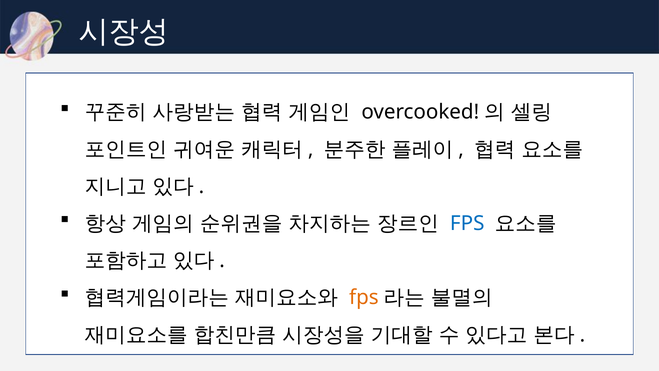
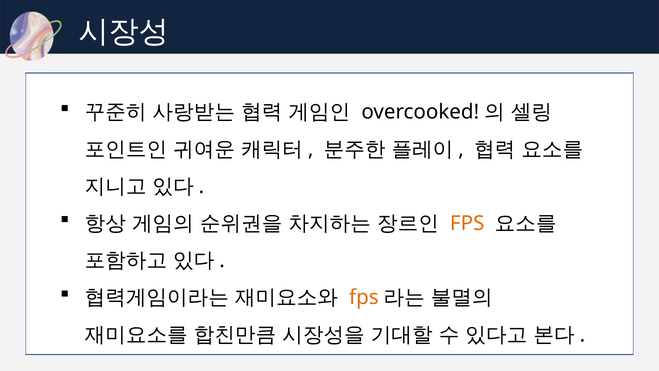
FPS at (467, 223) colour: blue -> orange
